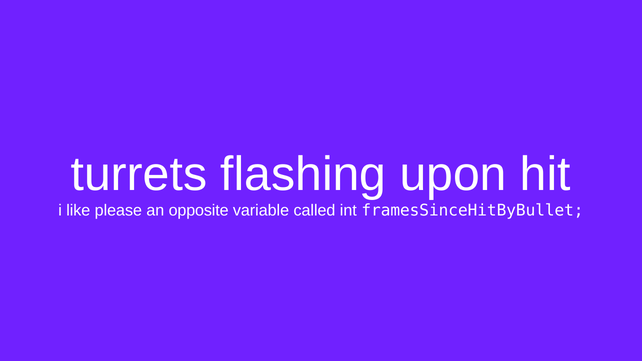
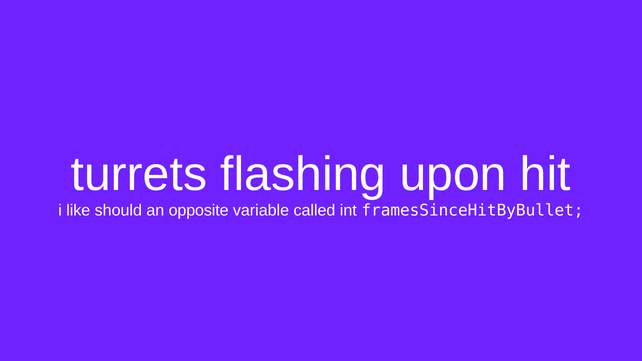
please: please -> should
